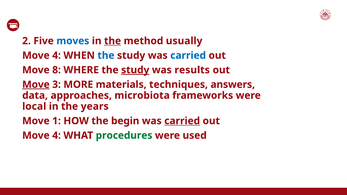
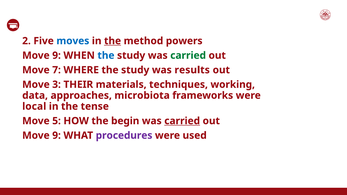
usually: usually -> powers
4 at (57, 55): 4 -> 9
carried at (188, 55) colour: blue -> green
8: 8 -> 7
study at (135, 70) underline: present -> none
Move at (36, 85) underline: present -> none
MORE: MORE -> THEIR
answers: answers -> working
years: years -> tense
1: 1 -> 5
4 at (57, 136): 4 -> 9
procedures colour: green -> purple
